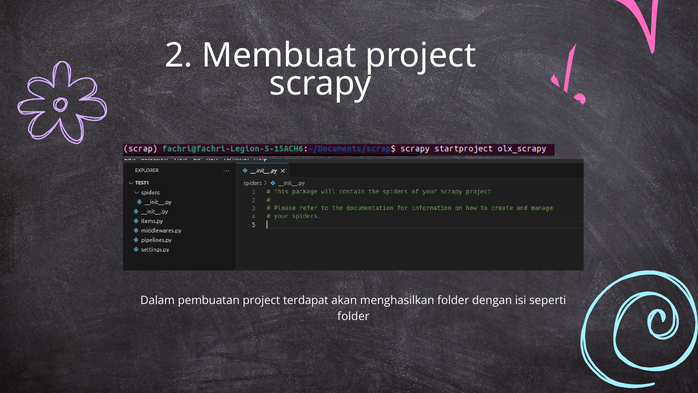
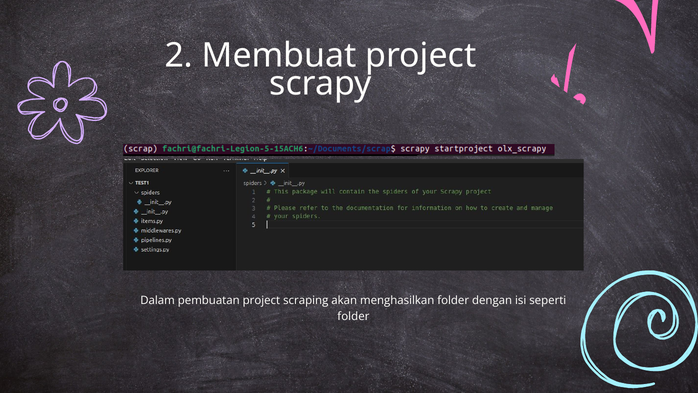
terdapat: terdapat -> scraping
